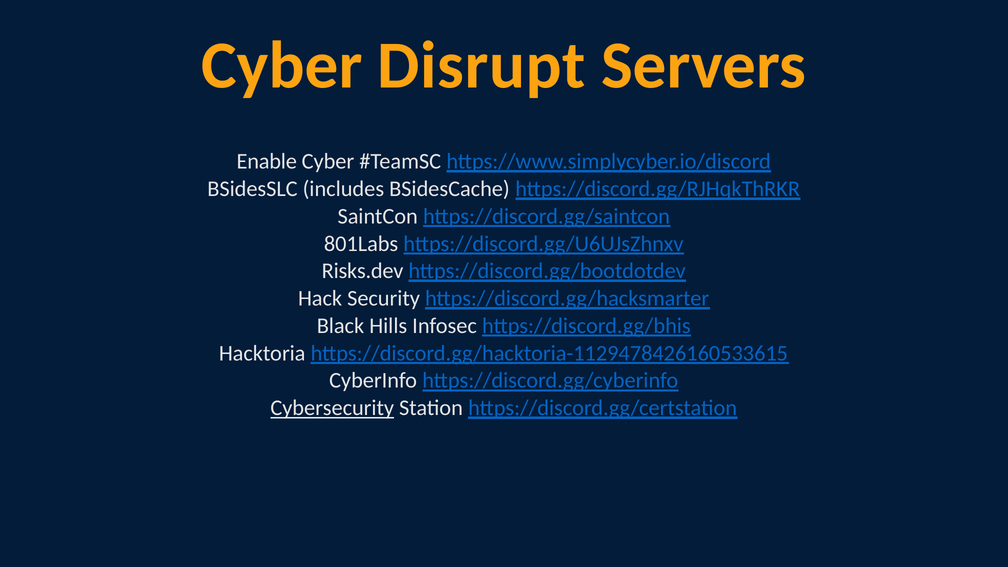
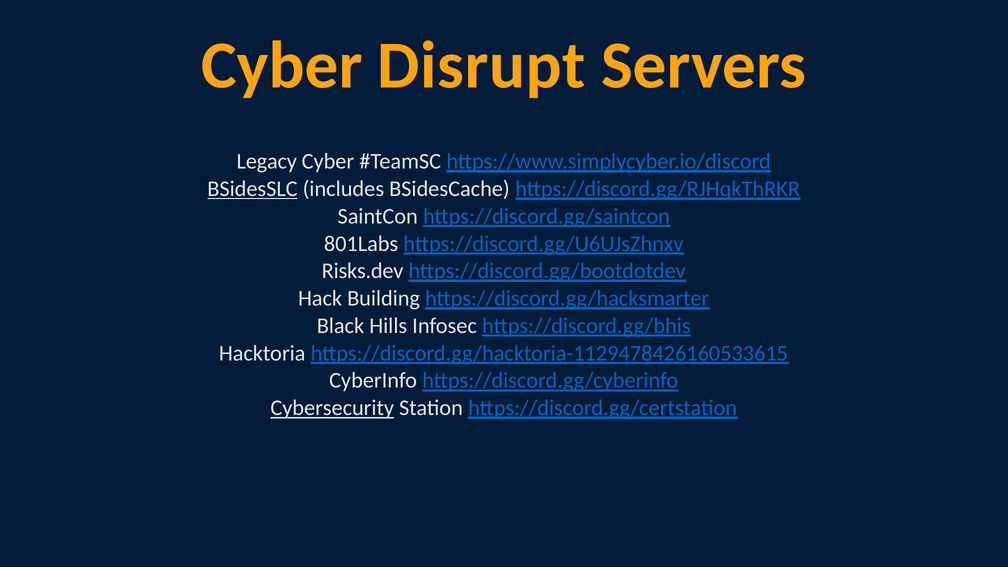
Enable: Enable -> Legacy
BSidesSLC underline: none -> present
Security: Security -> Building
